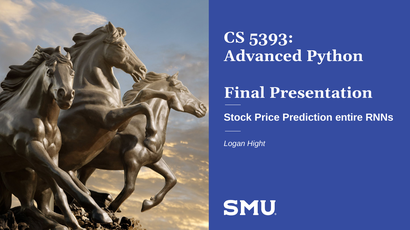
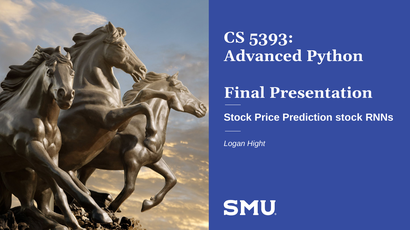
Prediction entire: entire -> stock
